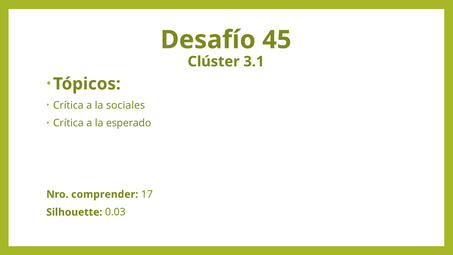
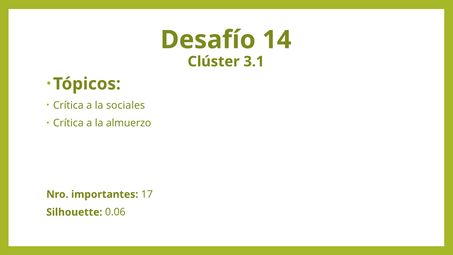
45: 45 -> 14
esperado: esperado -> almuerzo
comprender: comprender -> importantes
0.03: 0.03 -> 0.06
